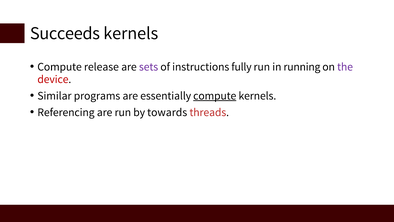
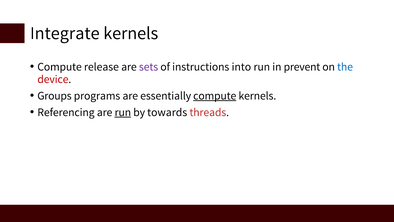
Succeeds: Succeeds -> Integrate
fully: fully -> into
running: running -> prevent
the colour: purple -> blue
Similar: Similar -> Groups
run at (123, 112) underline: none -> present
